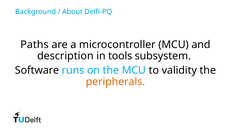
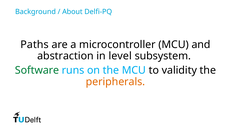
description: description -> abstraction
tools: tools -> level
Software colour: black -> green
